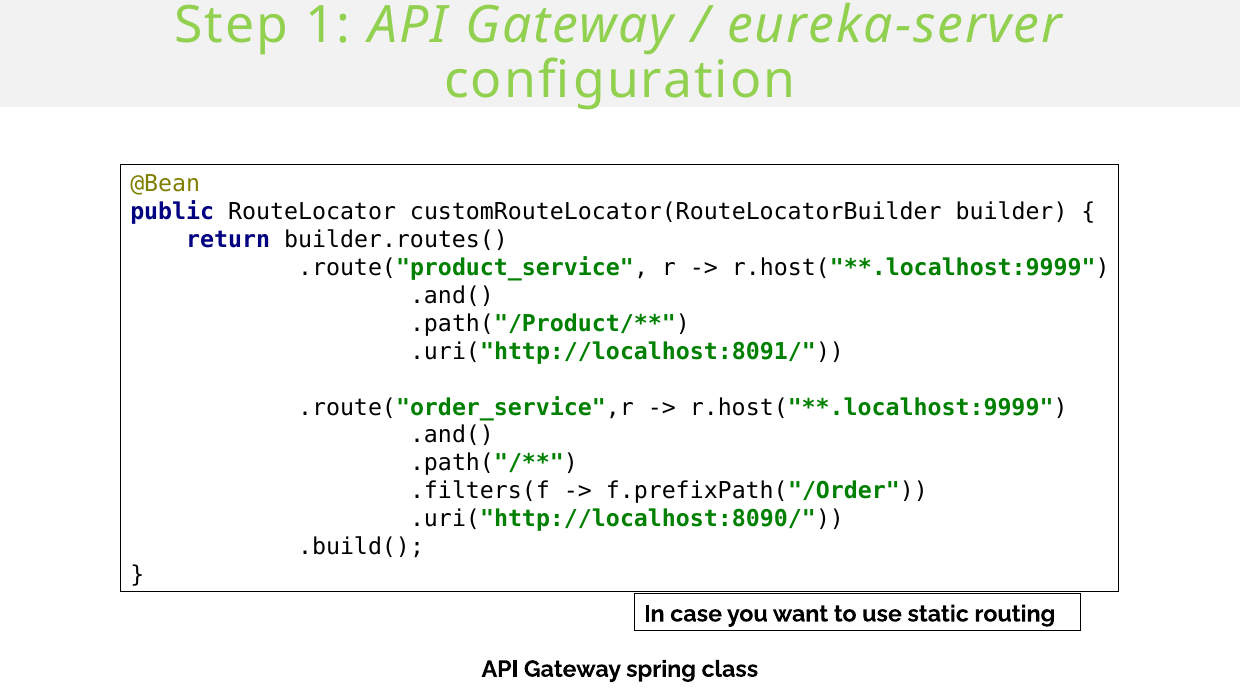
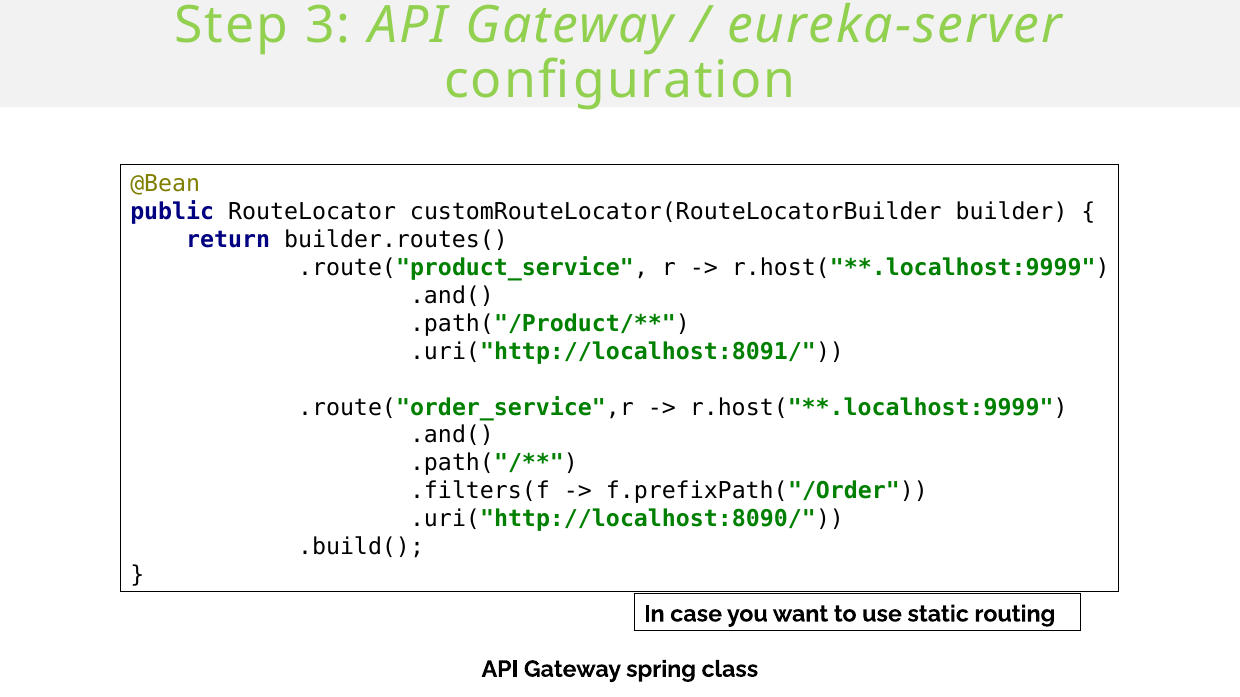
1: 1 -> 3
